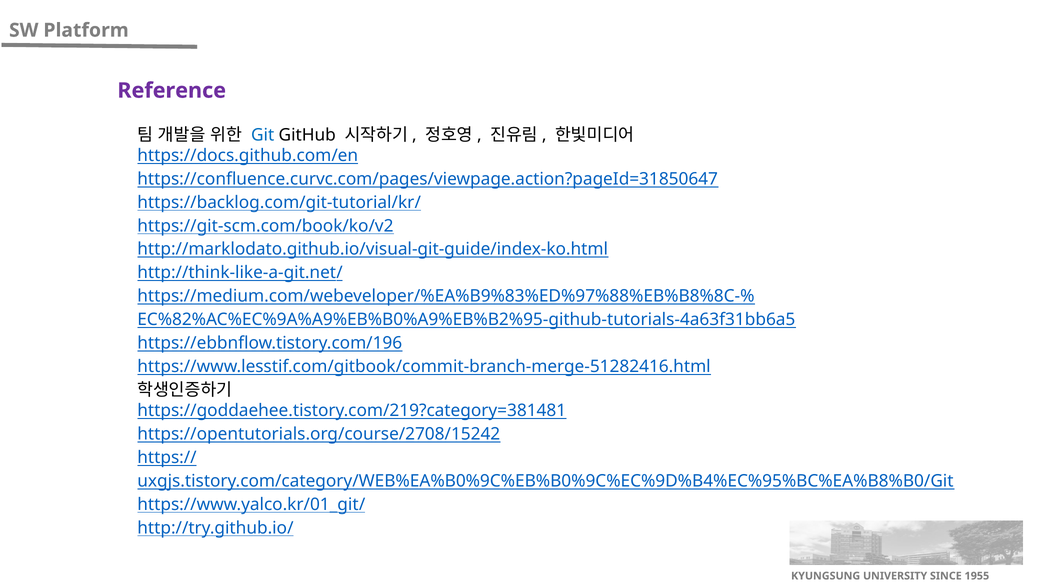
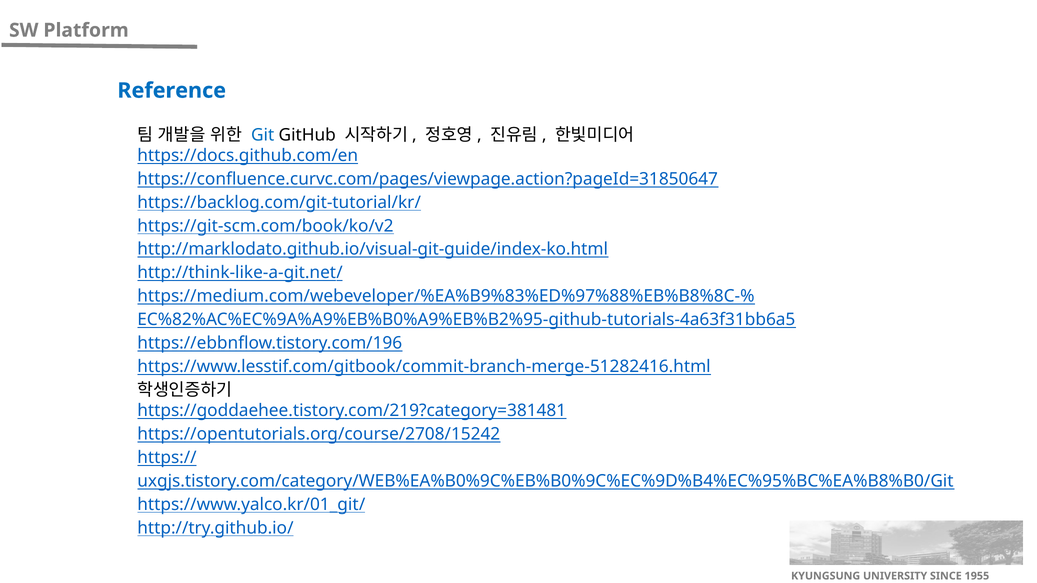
Reference colour: purple -> blue
